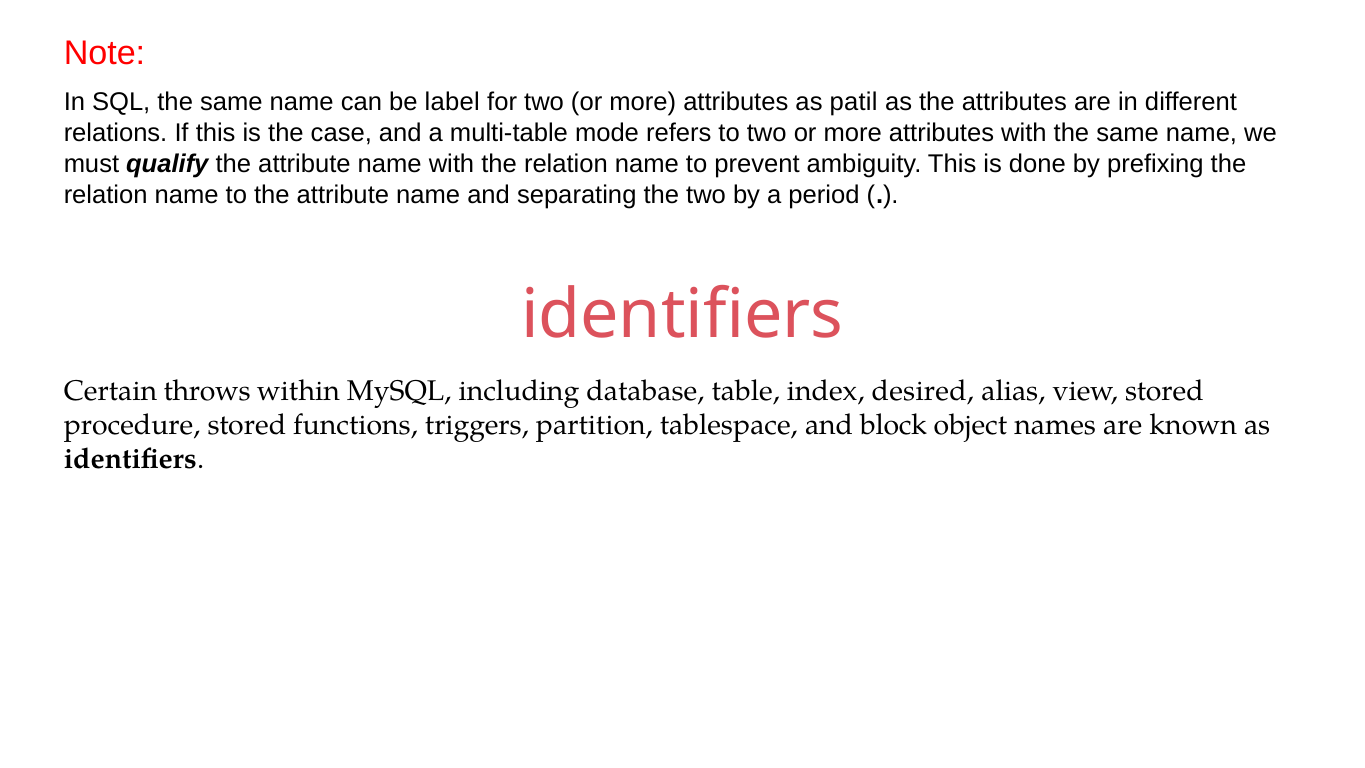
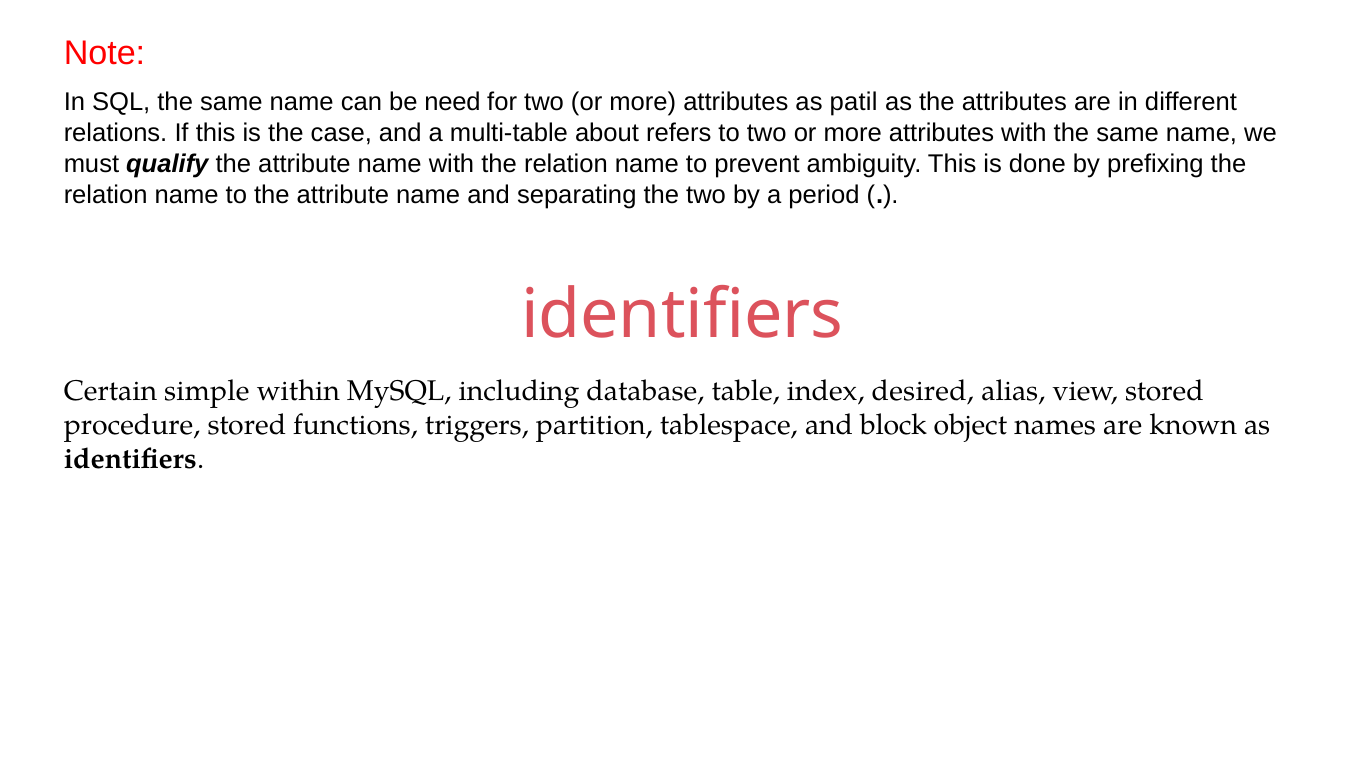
label: label -> need
mode: mode -> about
throws: throws -> simple
